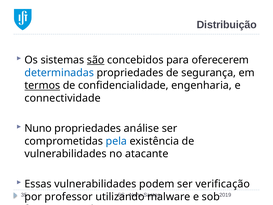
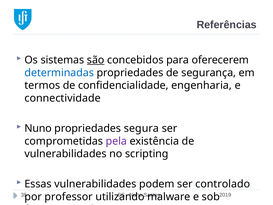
Distribuição: Distribuição -> Referências
termos underline: present -> none
análise: análise -> segura
pela colour: blue -> purple
atacante: atacante -> scripting
verificação: verificação -> controlado
